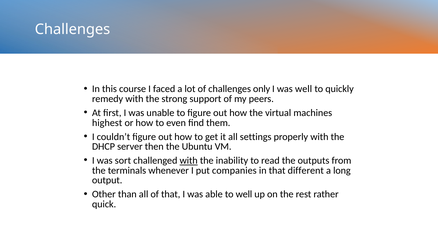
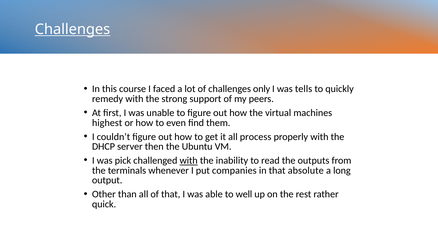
Challenges at (72, 29) underline: none -> present
was well: well -> tells
settings: settings -> process
sort: sort -> pick
different: different -> absolute
